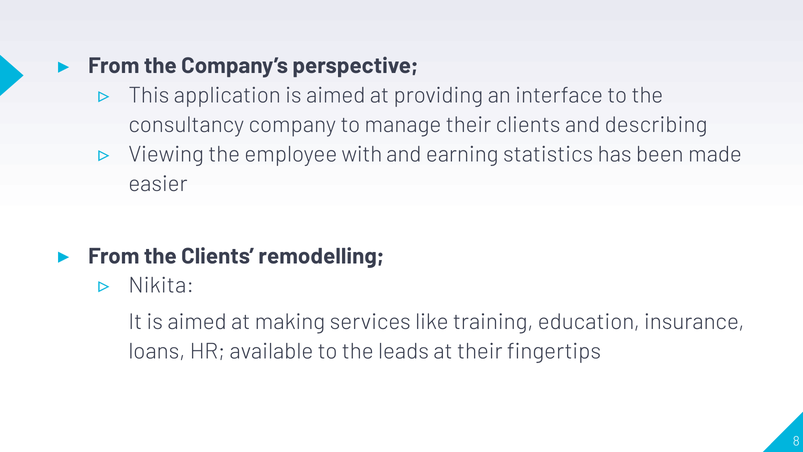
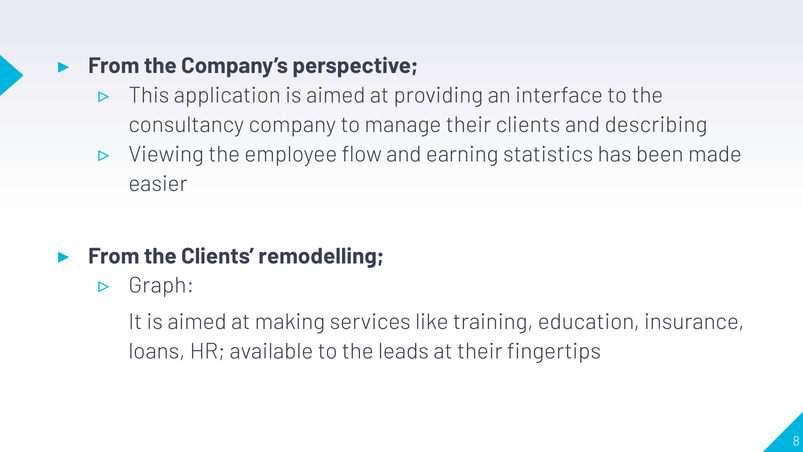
with: with -> flow
Nikita: Nikita -> Graph
